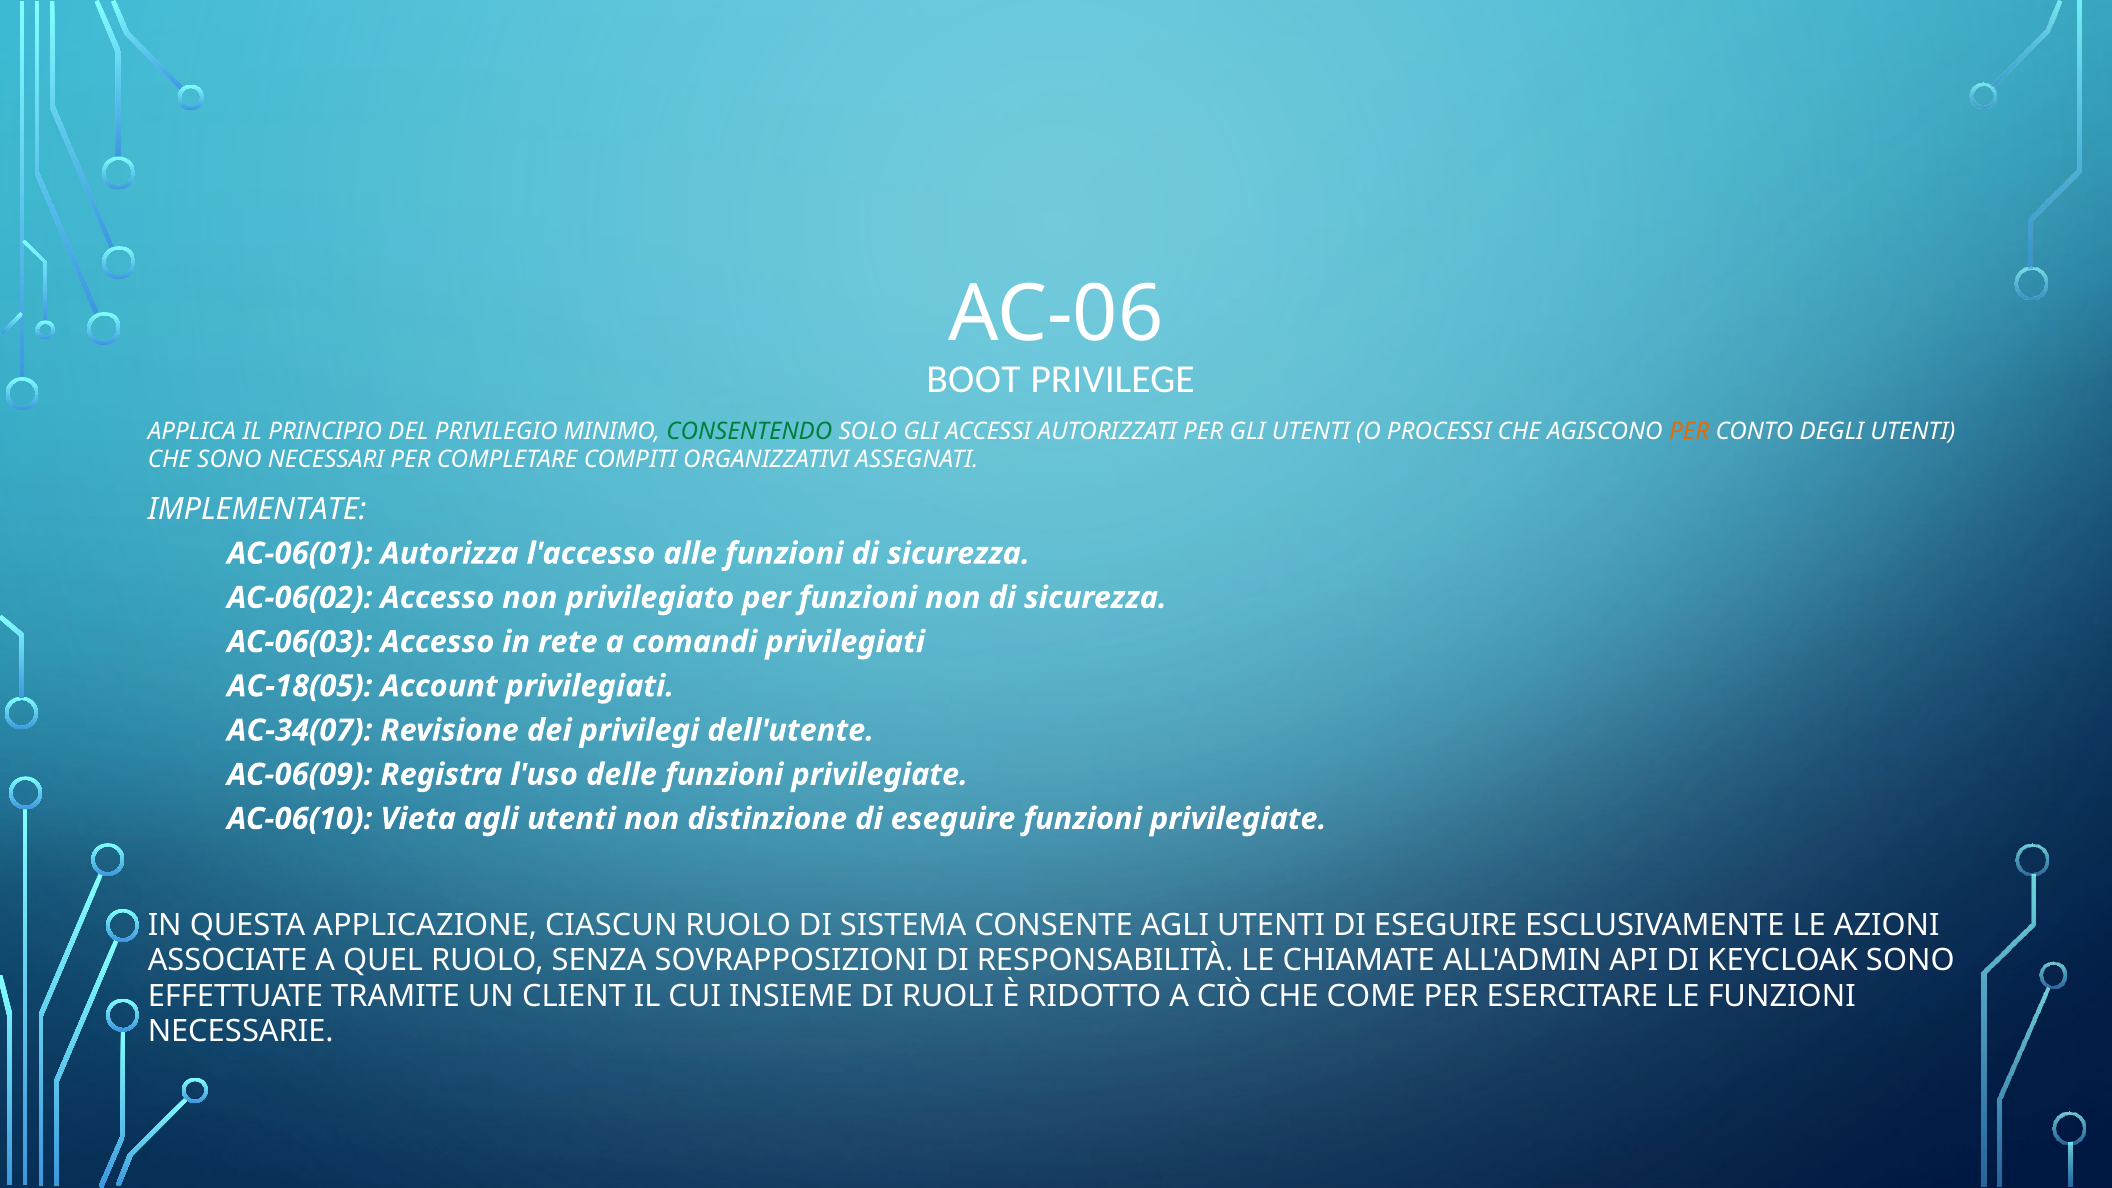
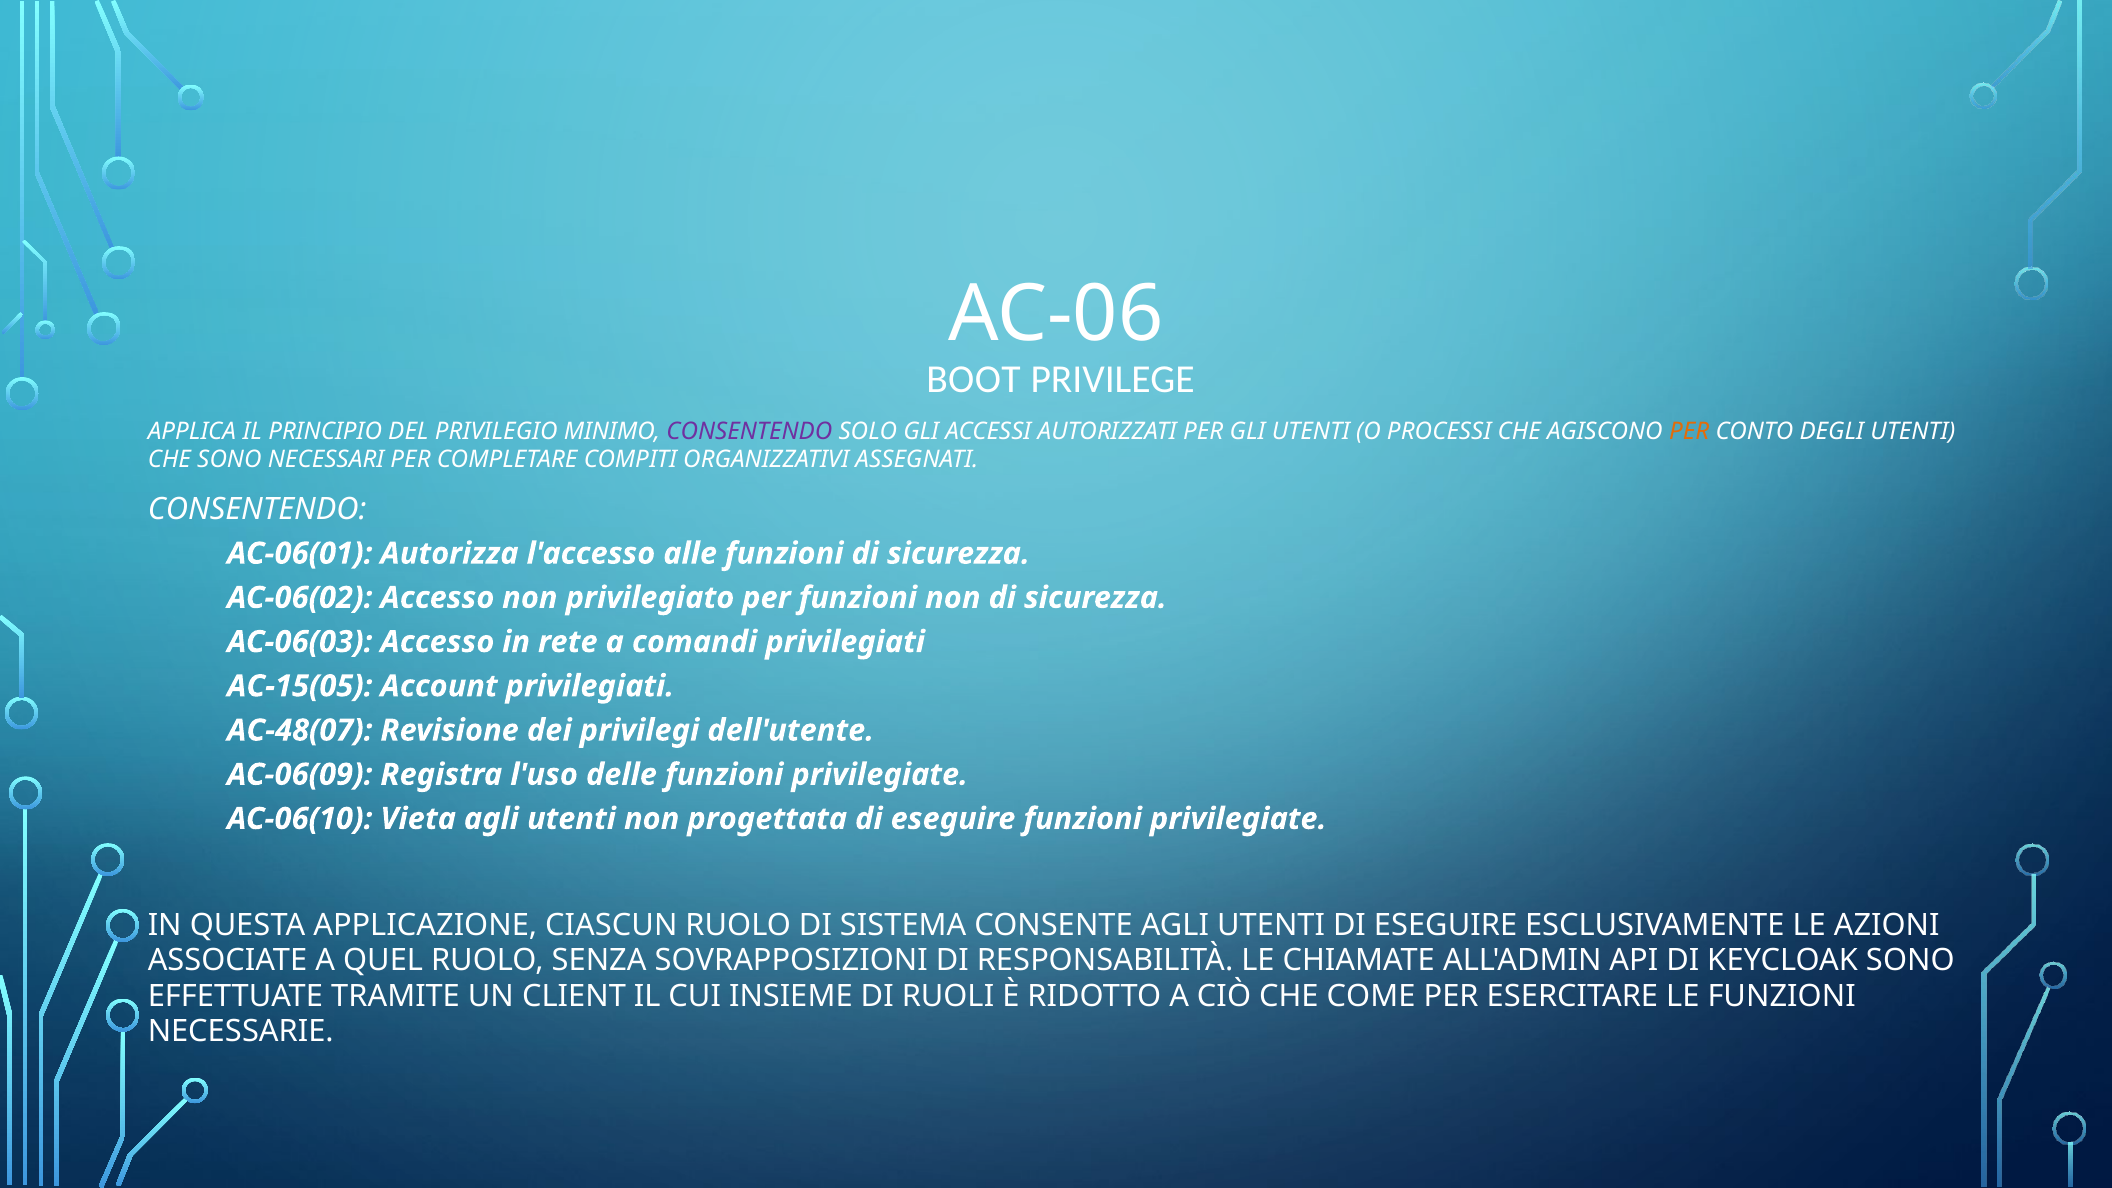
CONSENTENDO at (749, 432) colour: green -> purple
IMPLEMENTATE at (257, 509): IMPLEMENTATE -> CONSENTENDO
AC-18(05: AC-18(05 -> AC-15(05
AC-34(07: AC-34(07 -> AC-48(07
distinzione: distinzione -> progettata
